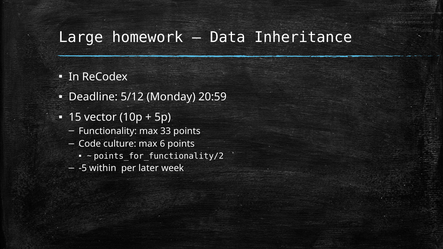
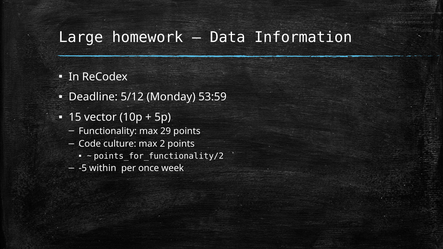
Inheritance: Inheritance -> Information
20:59: 20:59 -> 53:59
33: 33 -> 29
6: 6 -> 2
later: later -> once
